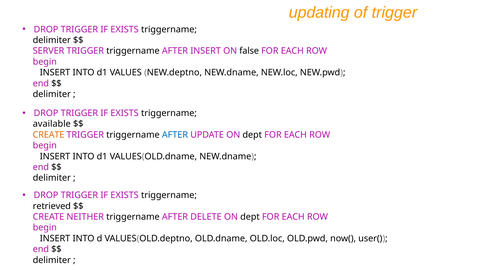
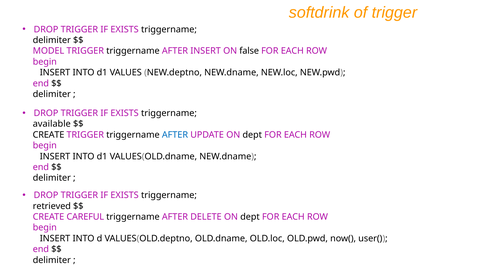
updating: updating -> softdrink
SERVER: SERVER -> MODEL
CREATE at (49, 135) colour: orange -> black
NEITHER: NEITHER -> CAREFUL
